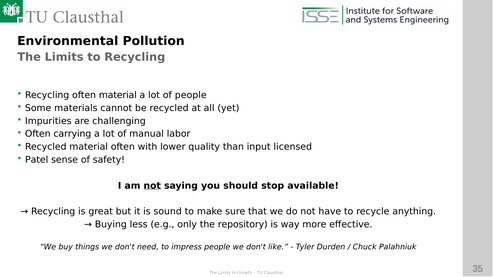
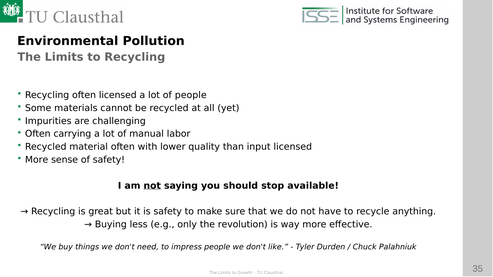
often material: material -> licensed
Patel at (37, 160): Patel -> More
is sound: sound -> safety
repository: repository -> revolution
